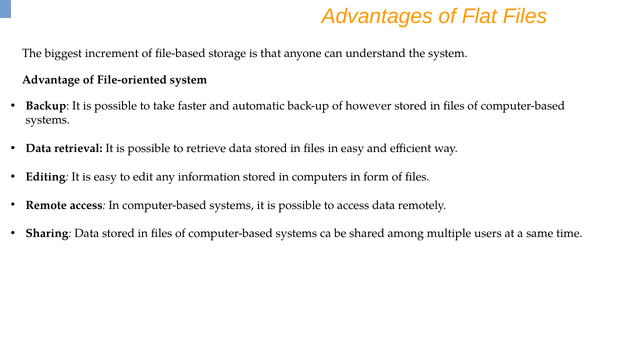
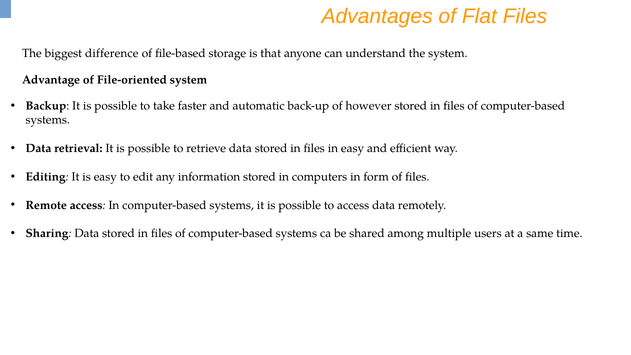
increment: increment -> difference
